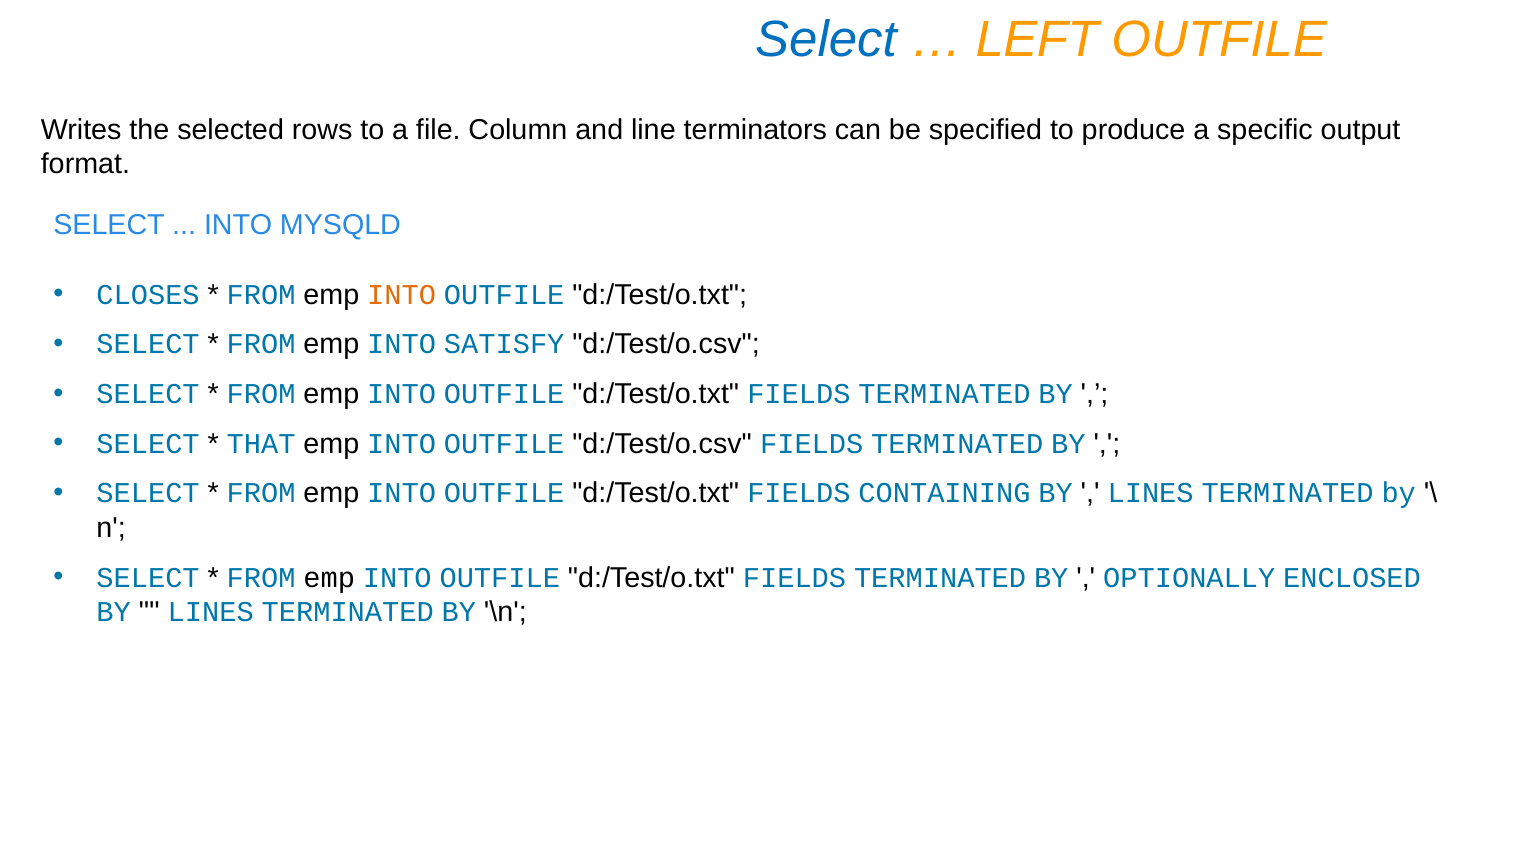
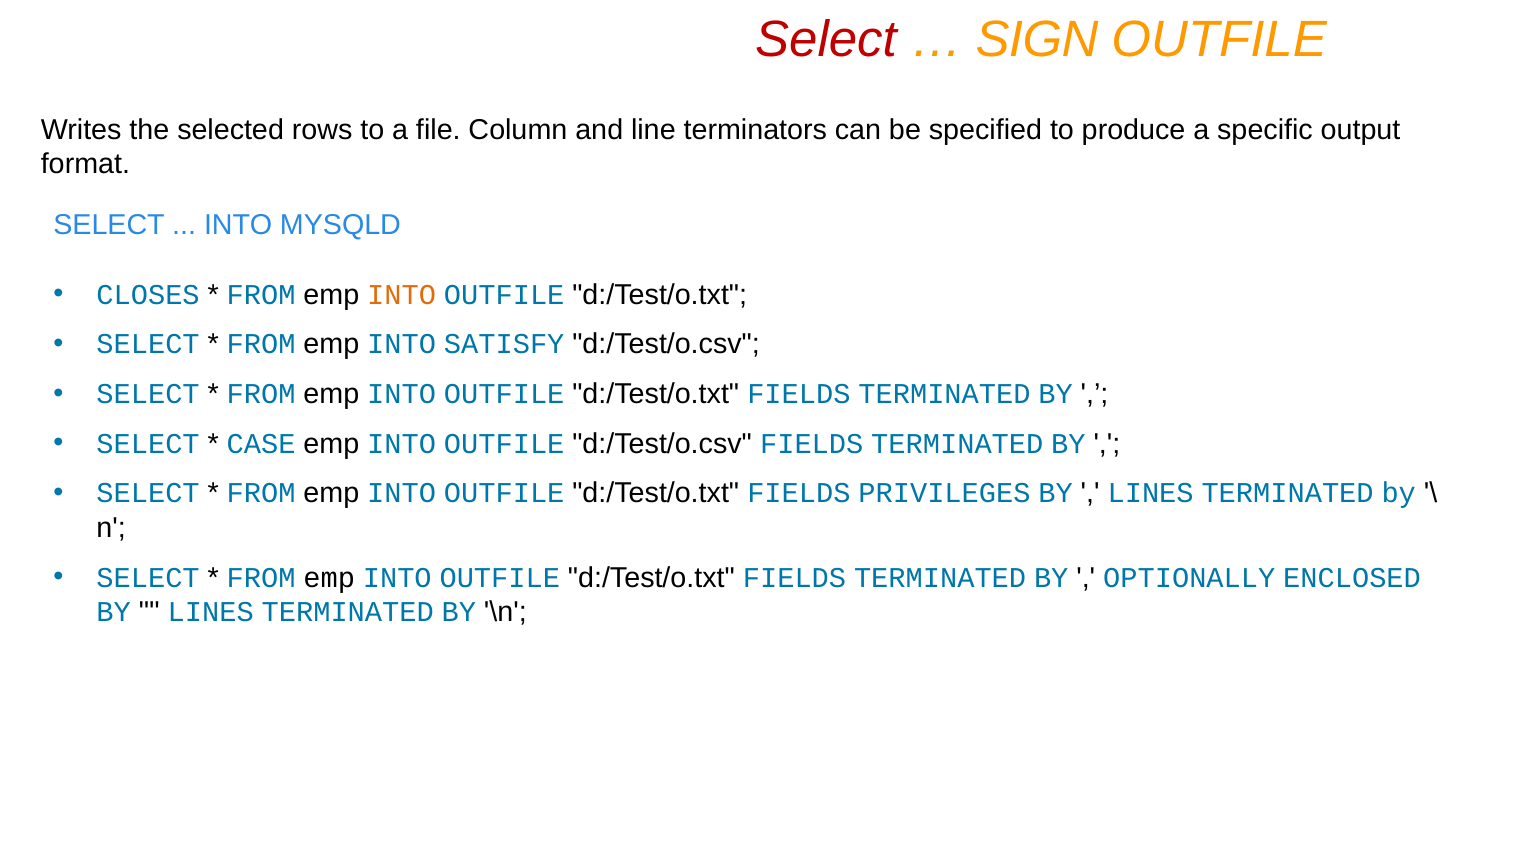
Select at (826, 40) colour: blue -> red
LEFT: LEFT -> SIGN
THAT: THAT -> CASE
CONTAINING: CONTAINING -> PRIVILEGES
